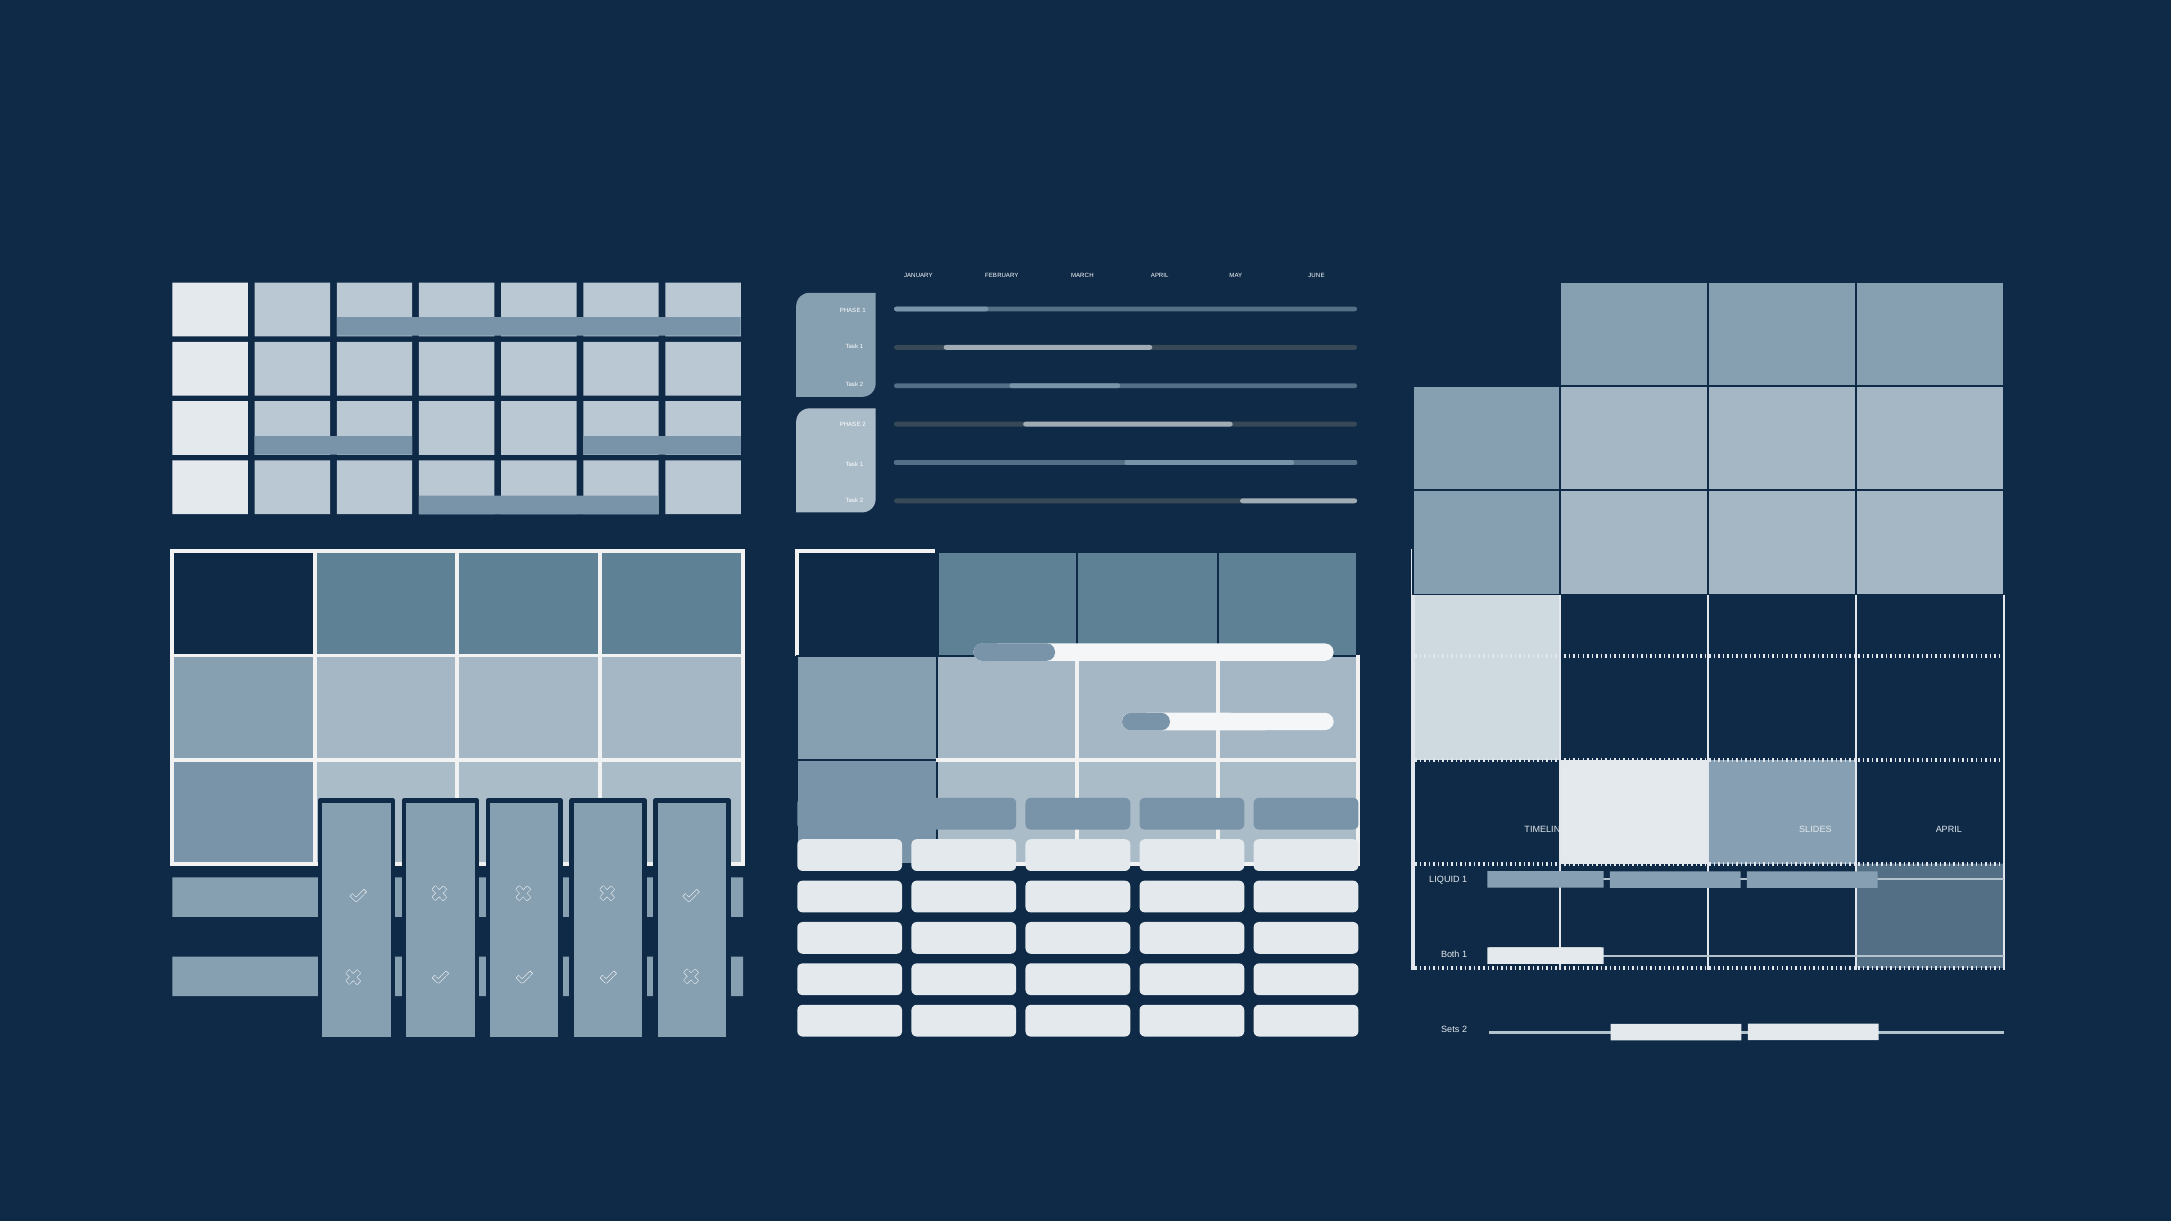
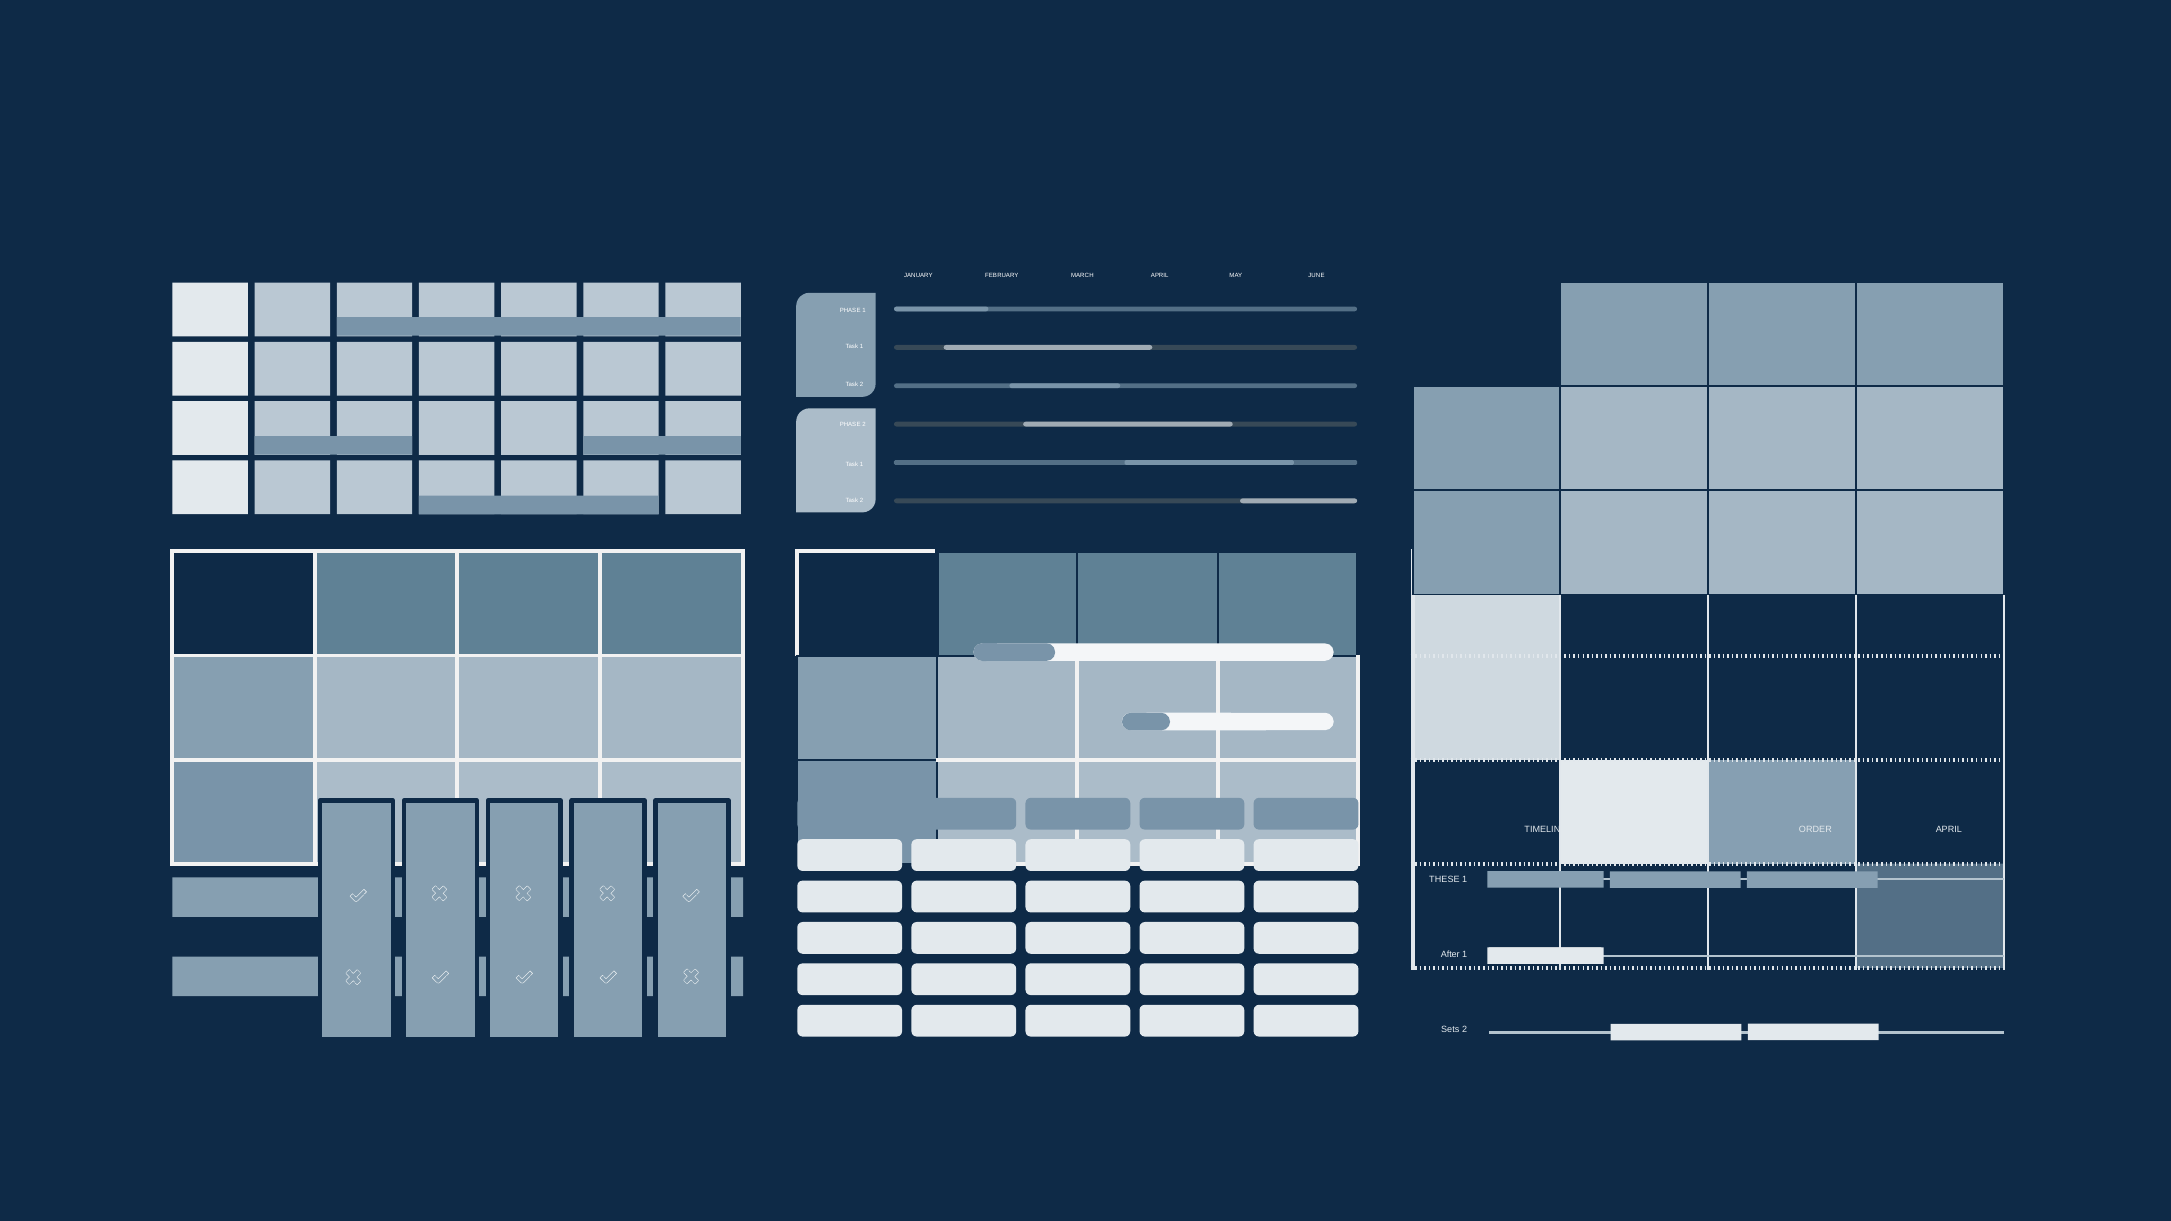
SLIDES: SLIDES -> ORDER
LIQUID: LIQUID -> THESE
Both: Both -> After
